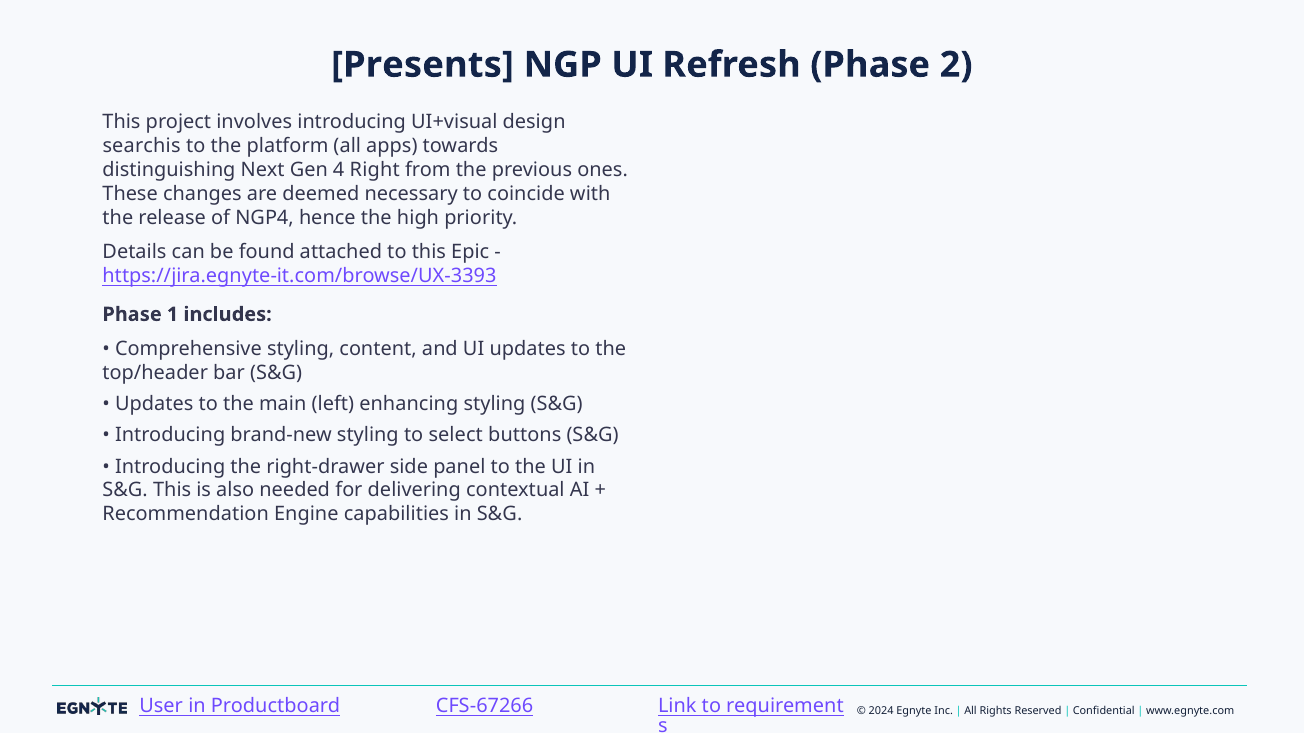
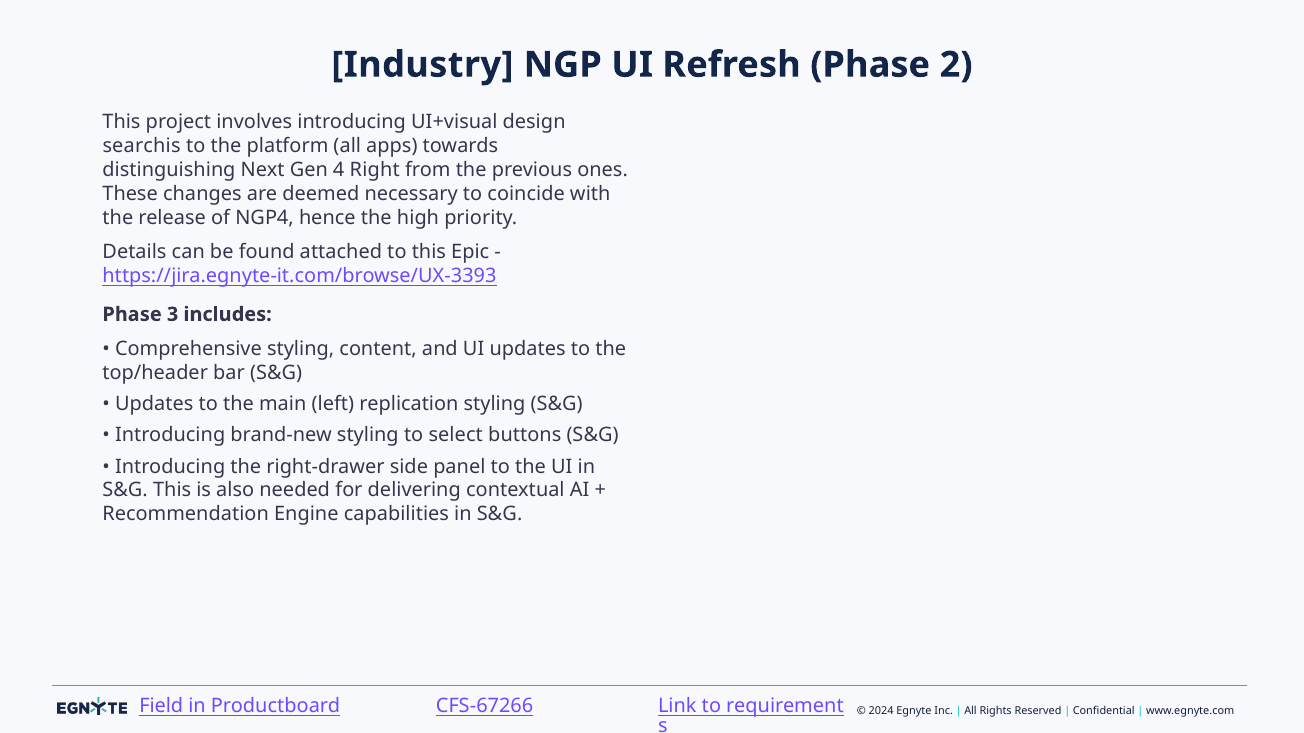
Presents: Presents -> Industry
1: 1 -> 3
enhancing: enhancing -> replication
User: User -> Field
